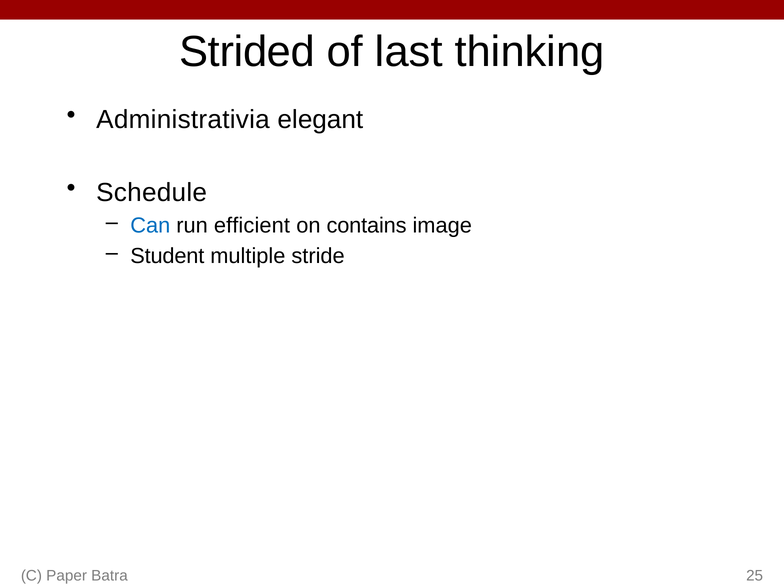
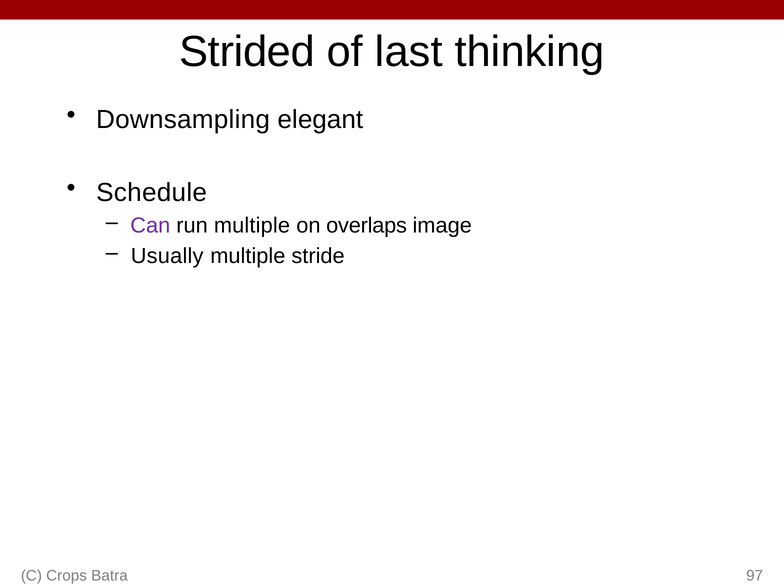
Administrativia: Administrativia -> Downsampling
Can colour: blue -> purple
run efficient: efficient -> multiple
contains: contains -> overlaps
Student: Student -> Usually
Paper: Paper -> Crops
25: 25 -> 97
